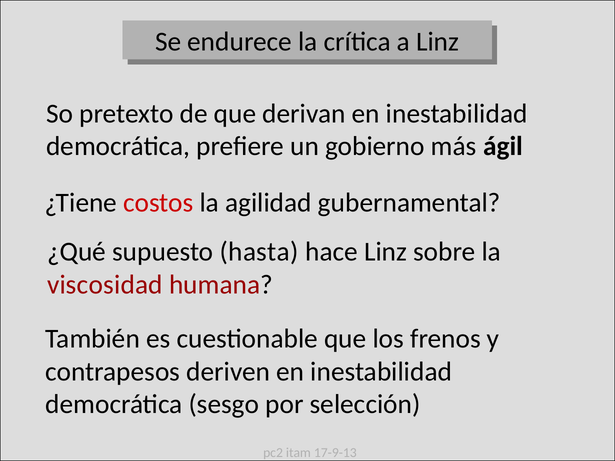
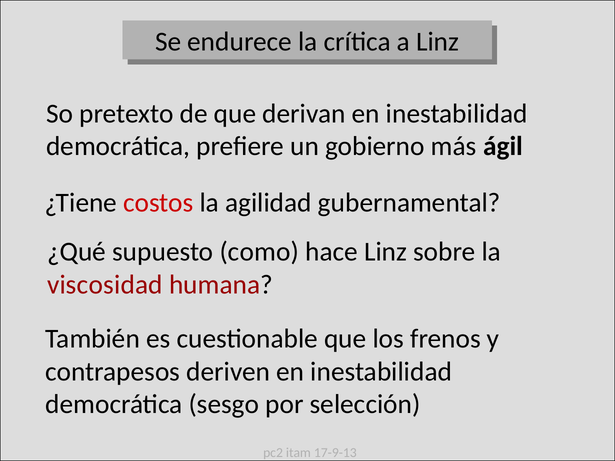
hasta: hasta -> como
